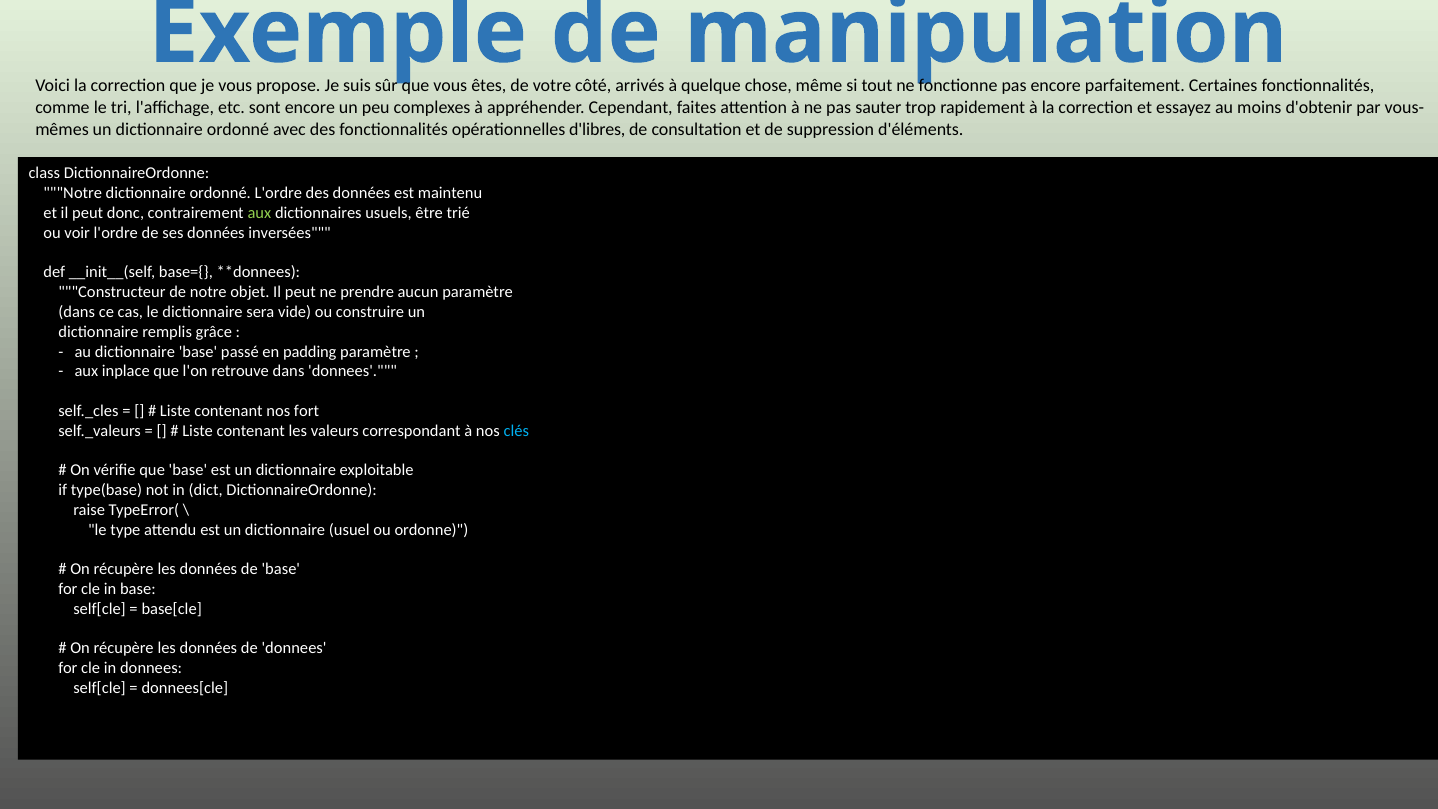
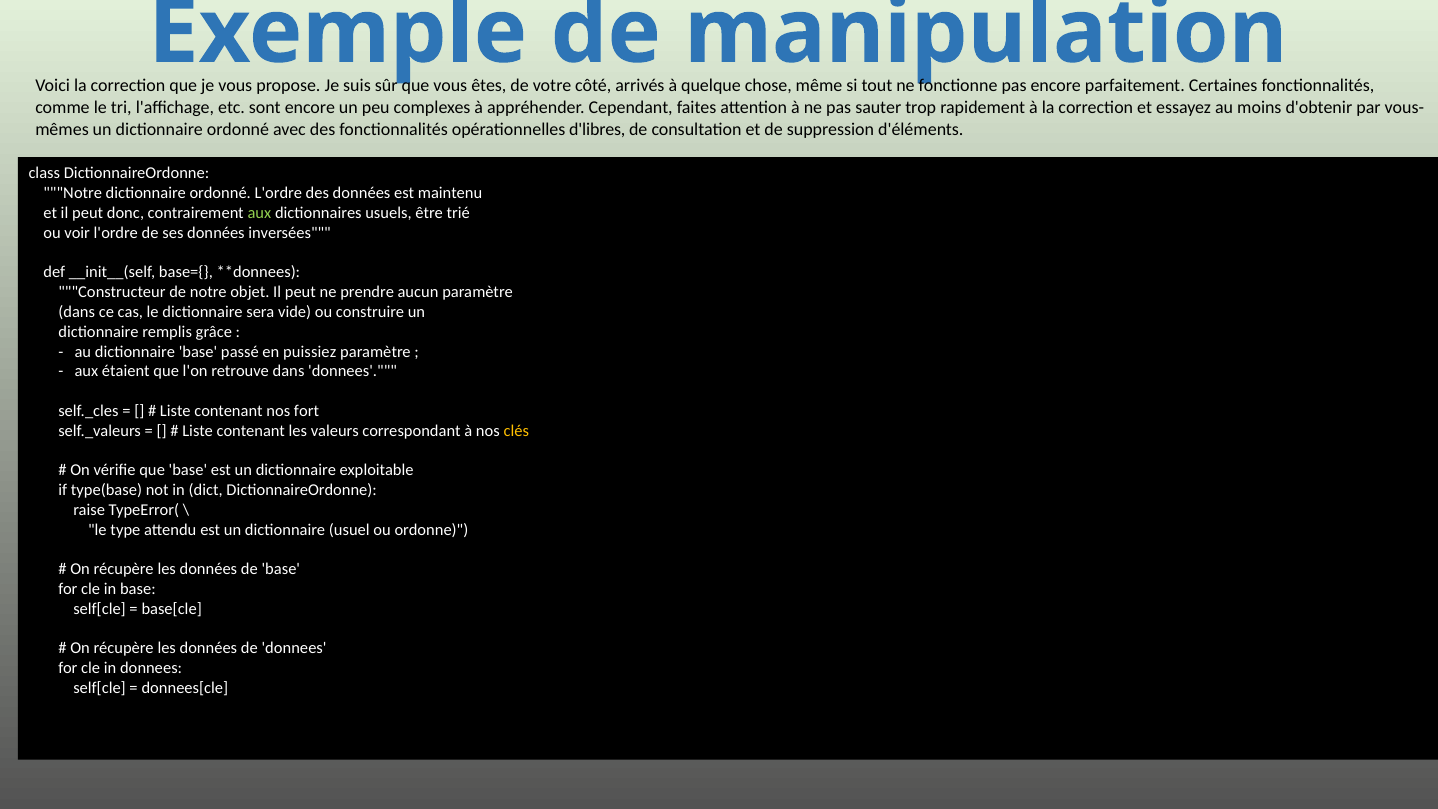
padding: padding -> puissiez
inplace: inplace -> étaient
clés colour: light blue -> yellow
